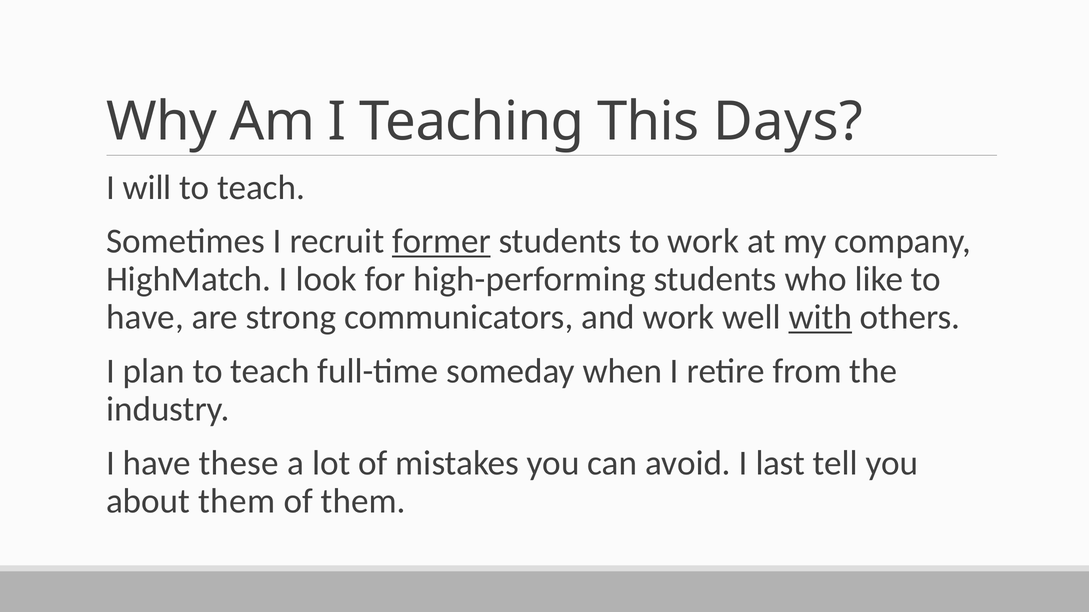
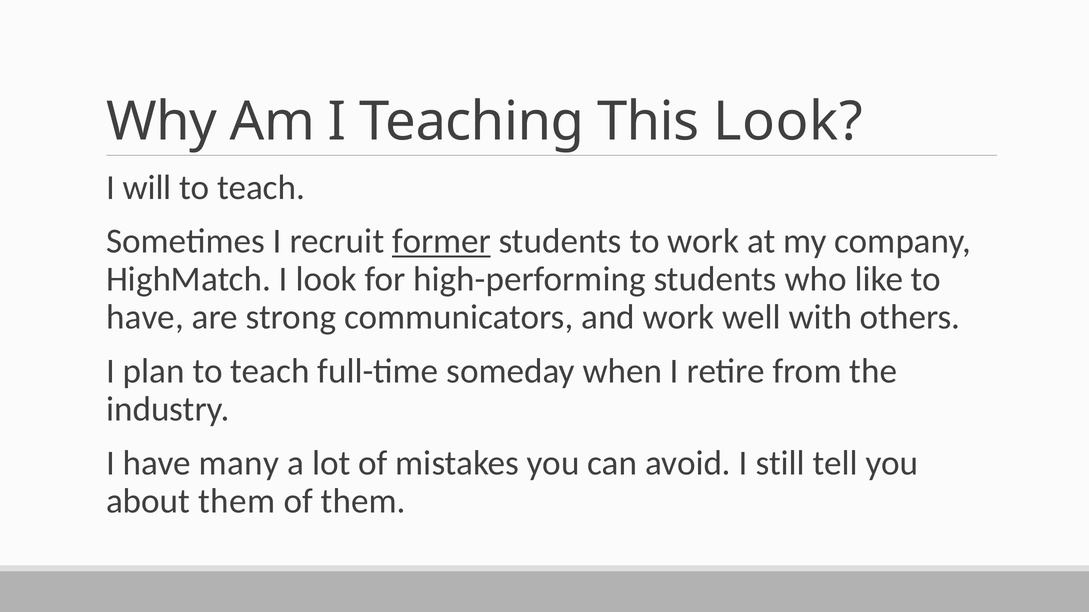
This Days: Days -> Look
with underline: present -> none
these: these -> many
last: last -> still
